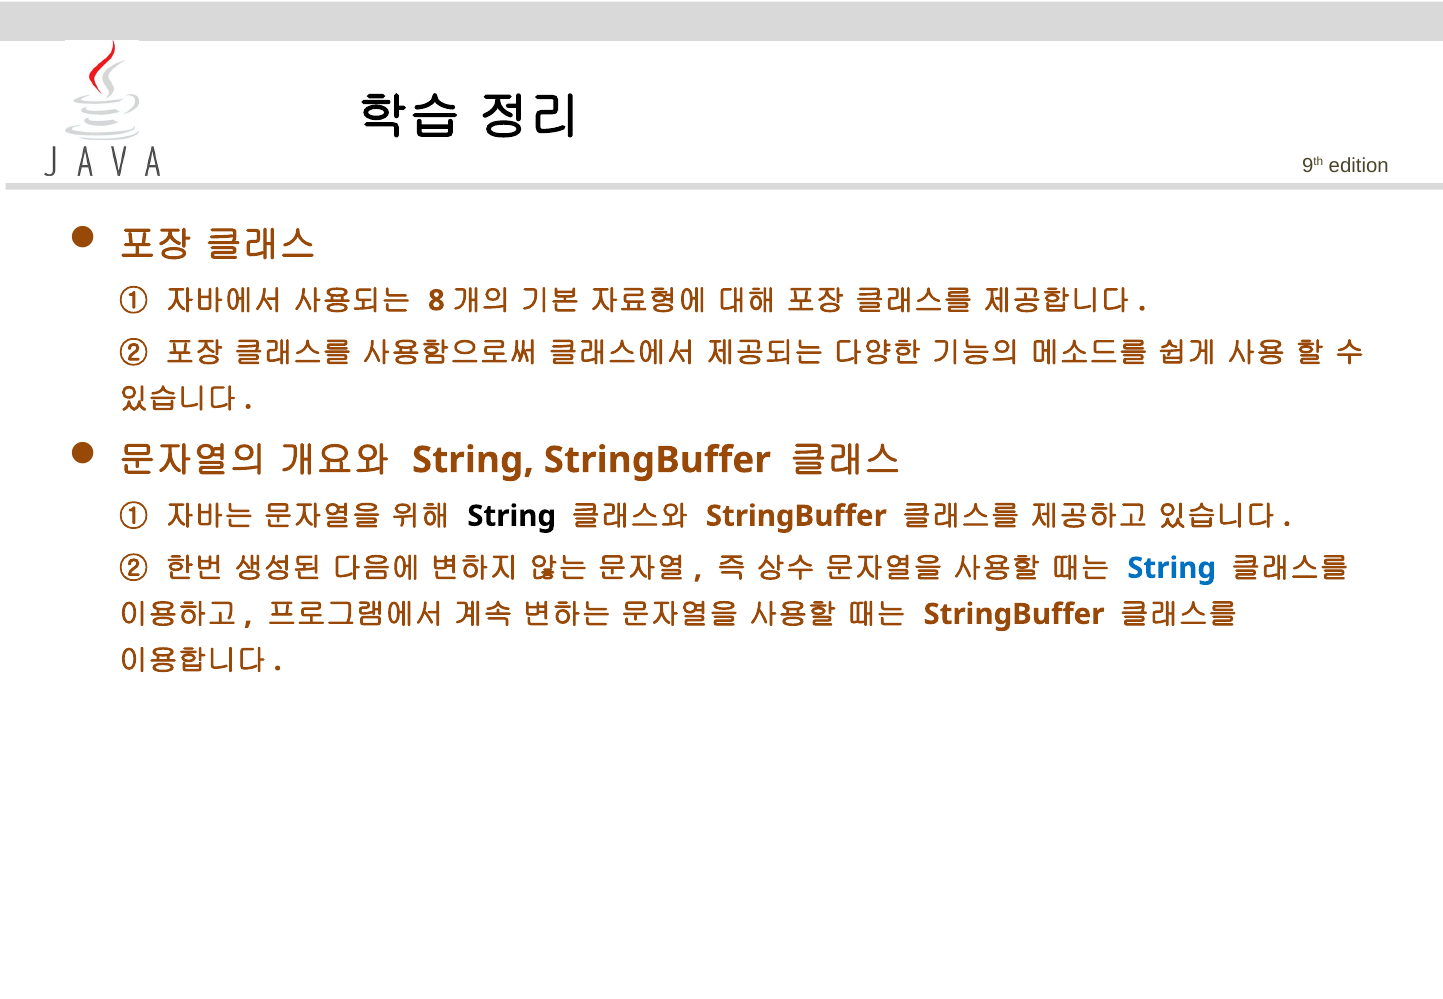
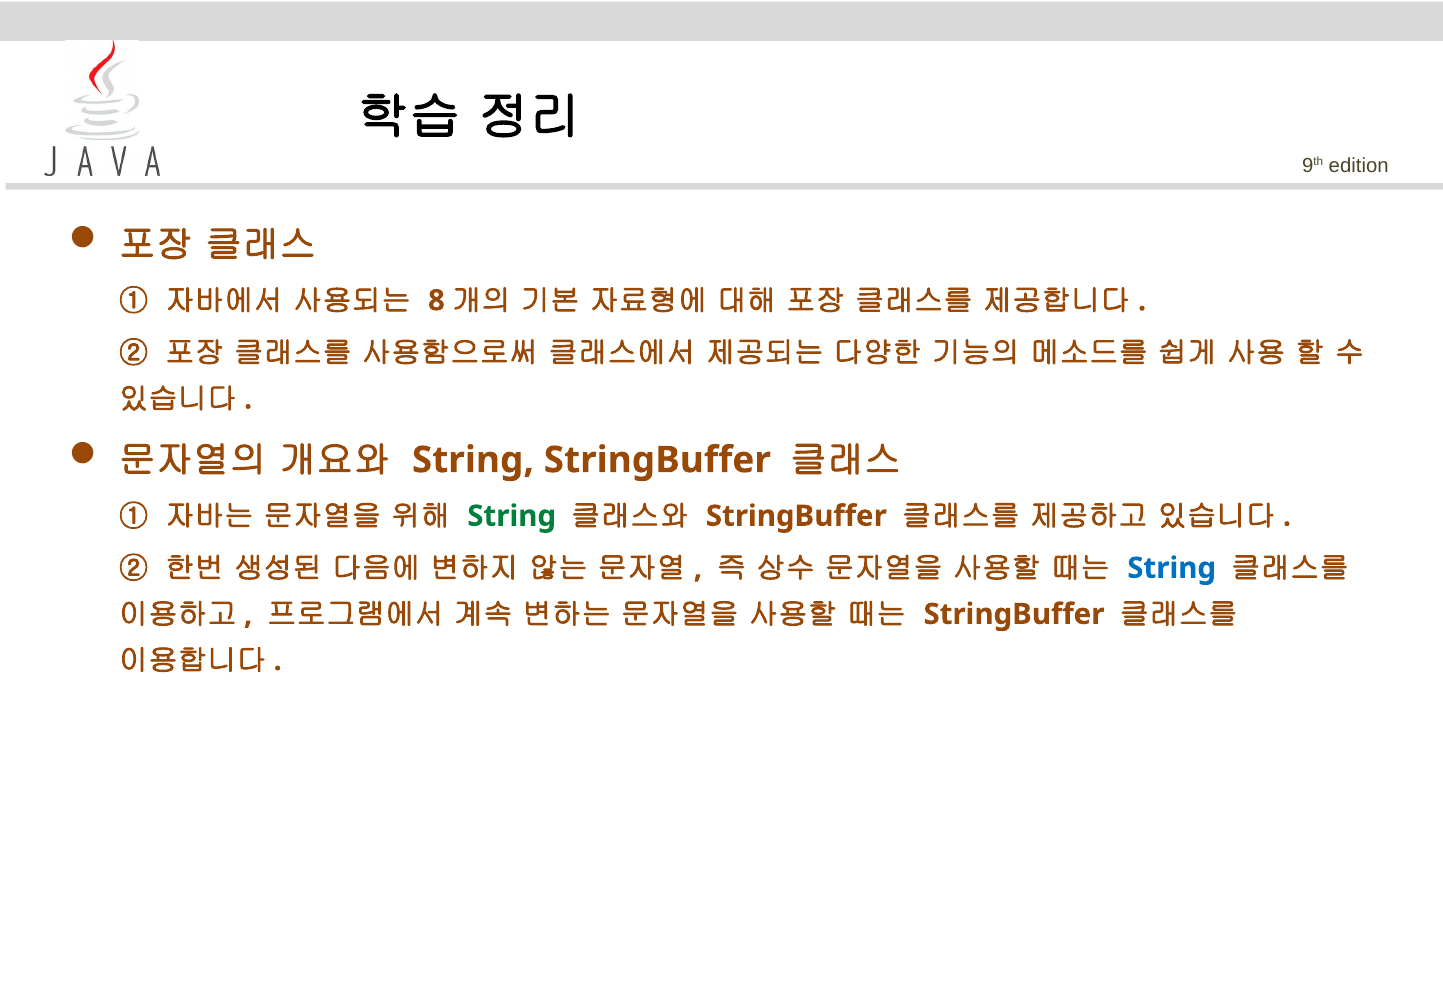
String at (512, 516) colour: black -> green
